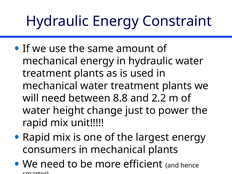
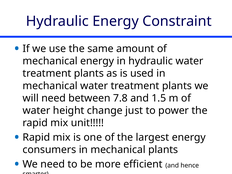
8.8: 8.8 -> 7.8
2.2: 2.2 -> 1.5
